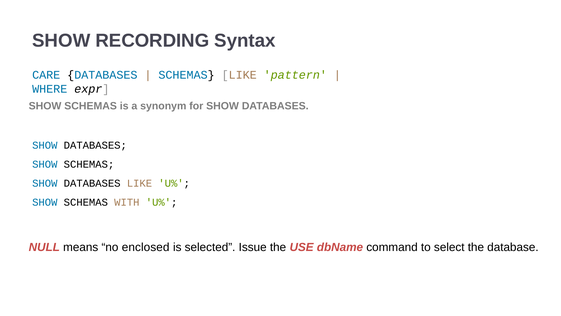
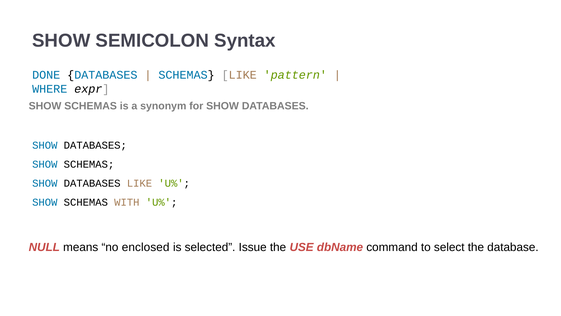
RECORDING: RECORDING -> SEMICOLON
CARE: CARE -> DONE
